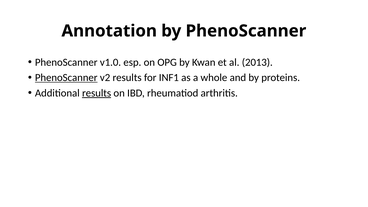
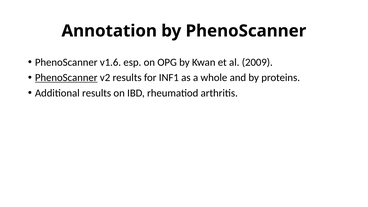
v1.0: v1.0 -> v1.6
2013: 2013 -> 2009
results at (97, 93) underline: present -> none
